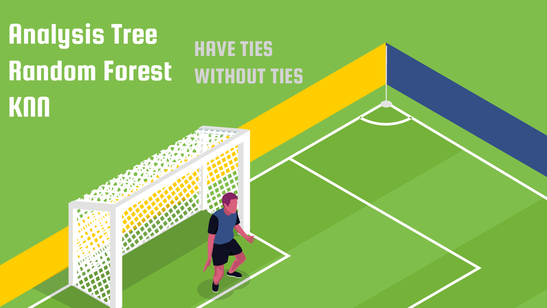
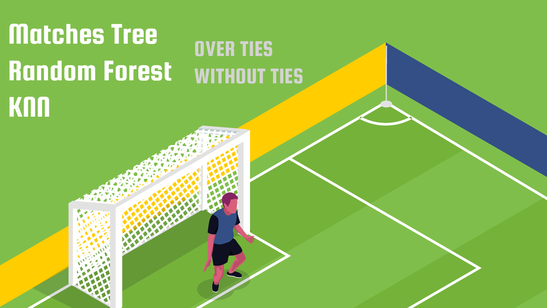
Analysis: Analysis -> Matches
HAVE: HAVE -> OVER
